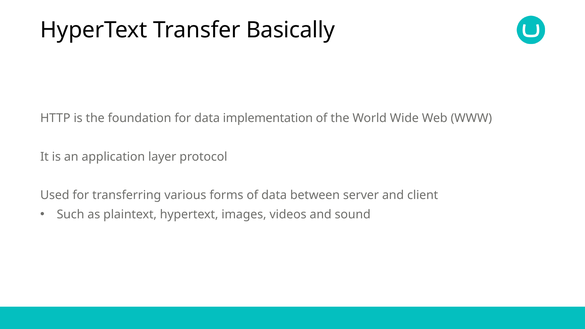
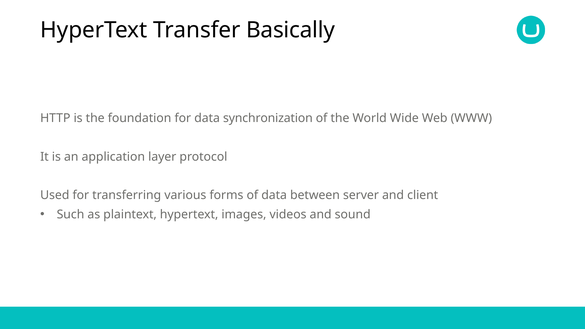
implementation: implementation -> synchronization
